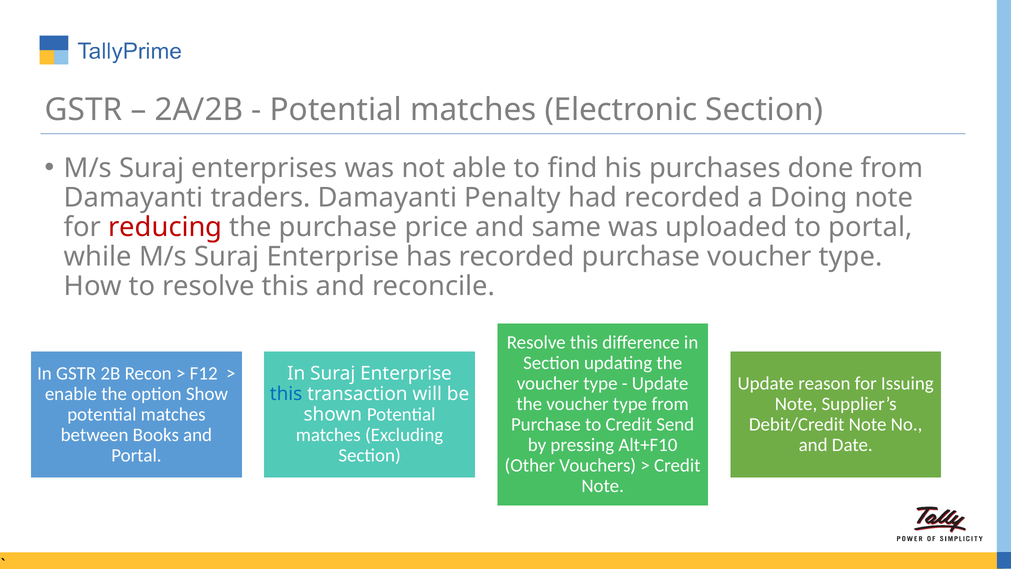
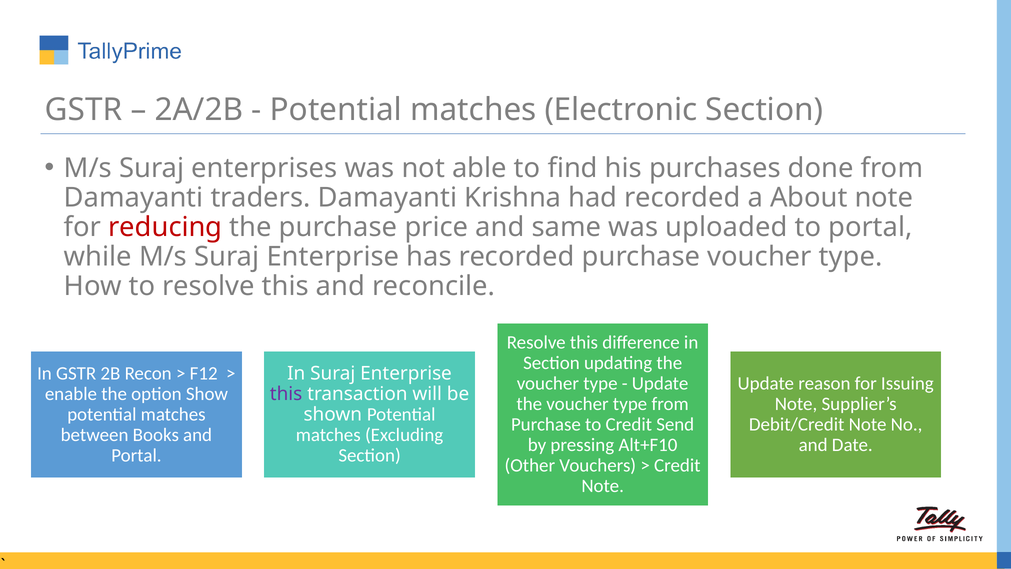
Penalty: Penalty -> Krishna
Doing: Doing -> About
this at (286, 394) colour: blue -> purple
